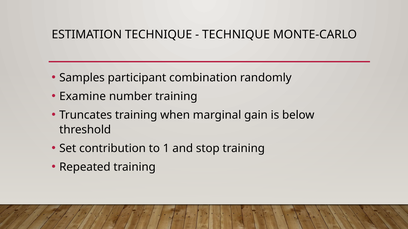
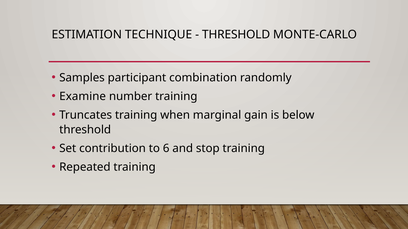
TECHNIQUE at (236, 35): TECHNIQUE -> THRESHOLD
1: 1 -> 6
